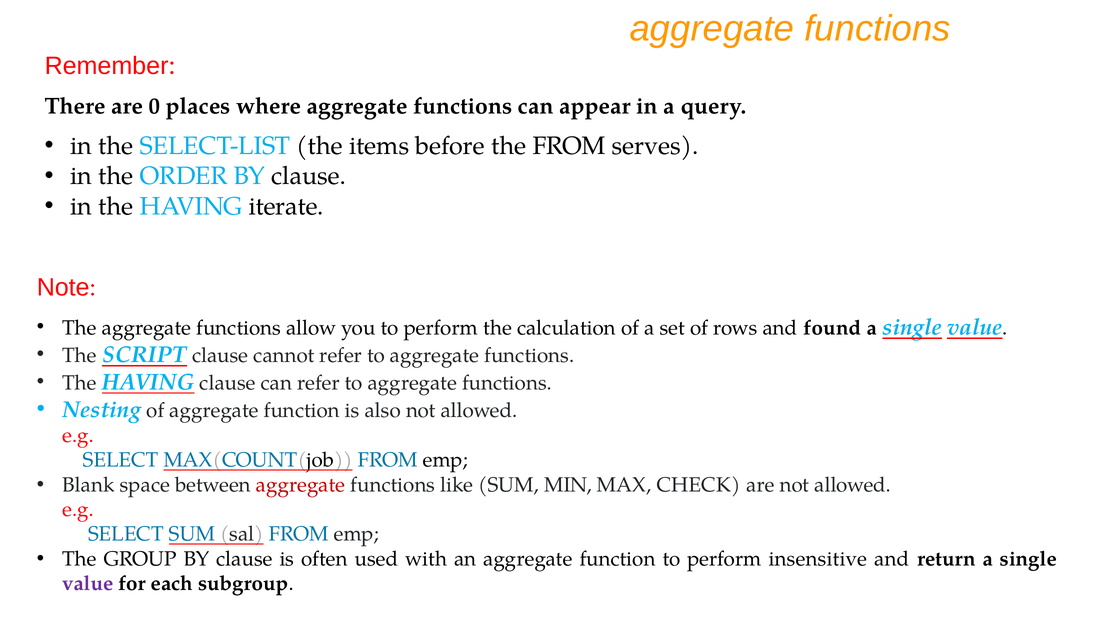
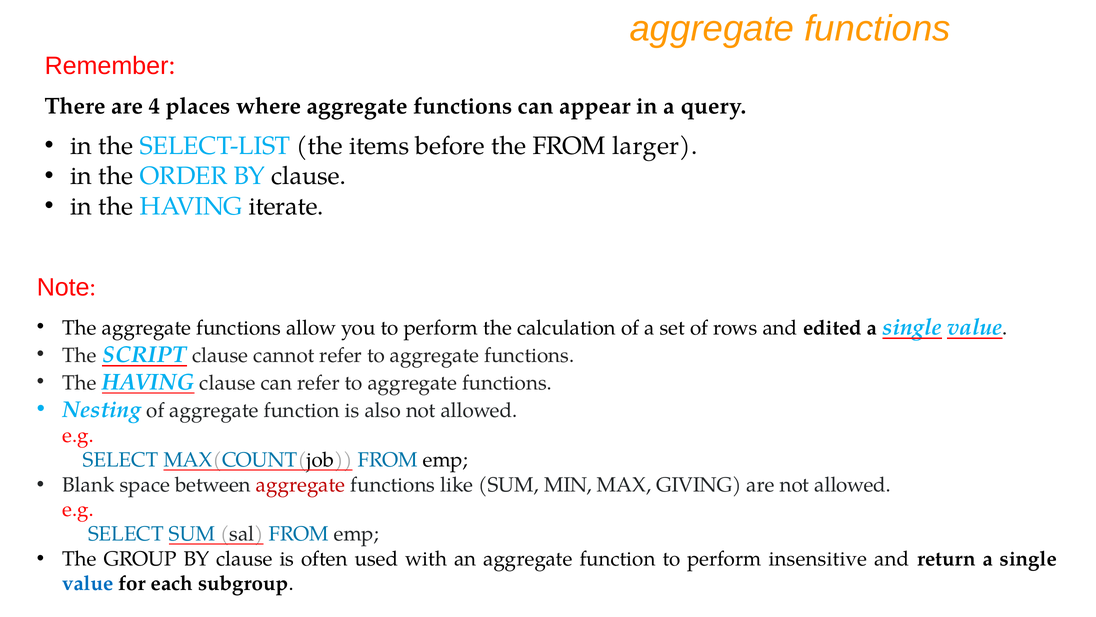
0: 0 -> 4
serves: serves -> larger
found: found -> edited
CHECK: CHECK -> GIVING
value at (88, 583) colour: purple -> blue
